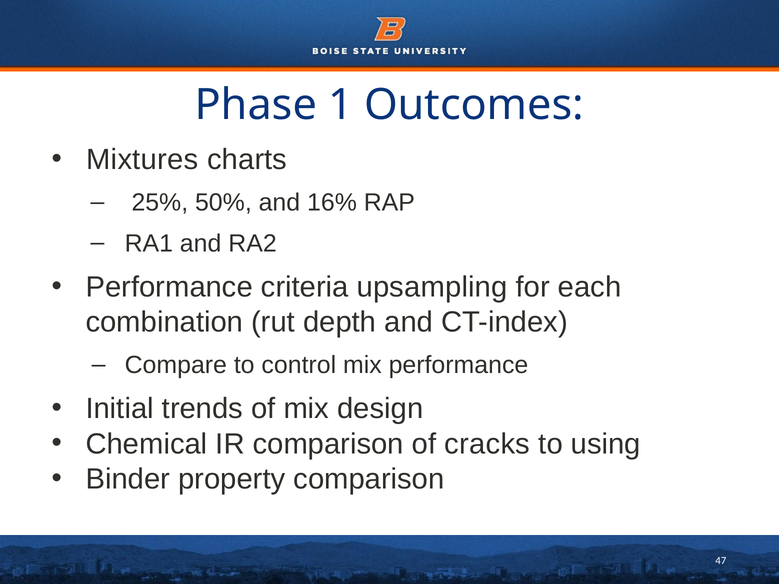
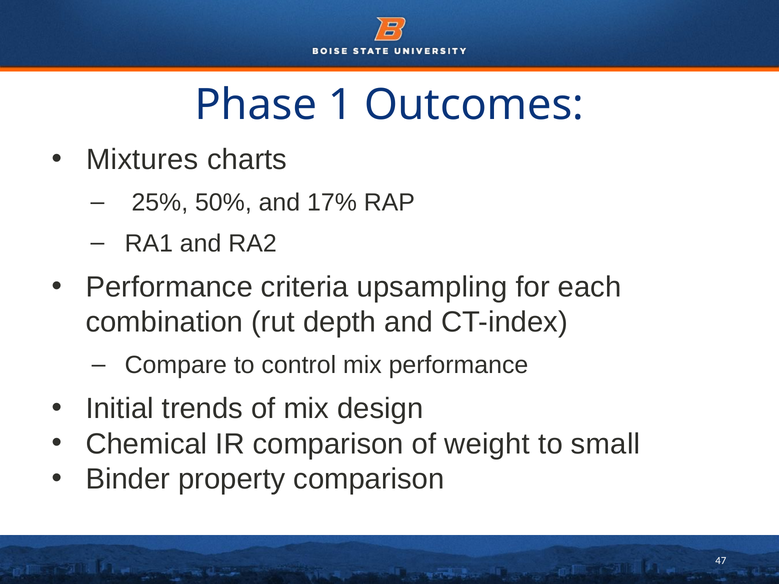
16%: 16% -> 17%
cracks: cracks -> weight
using: using -> small
